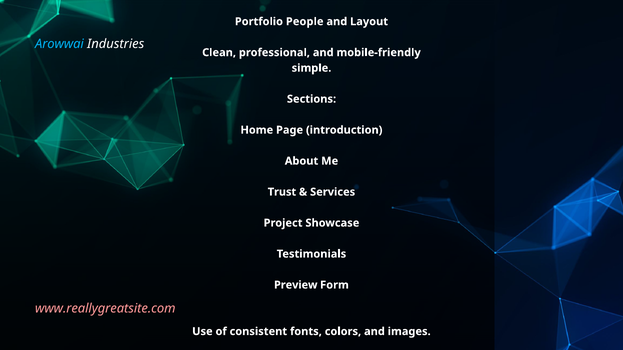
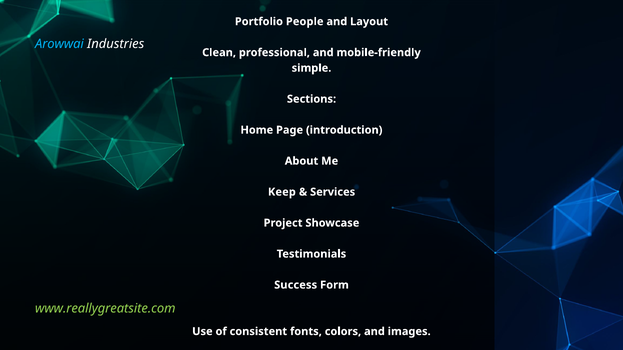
Trust: Trust -> Keep
Preview: Preview -> Success
www.reallygreatsite.com colour: pink -> light green
